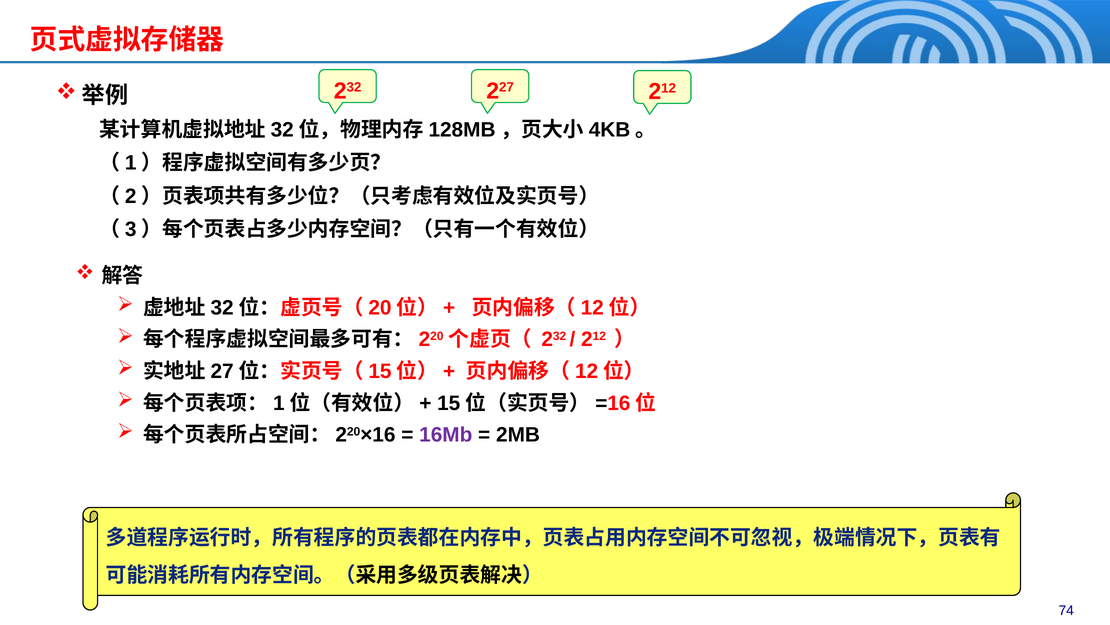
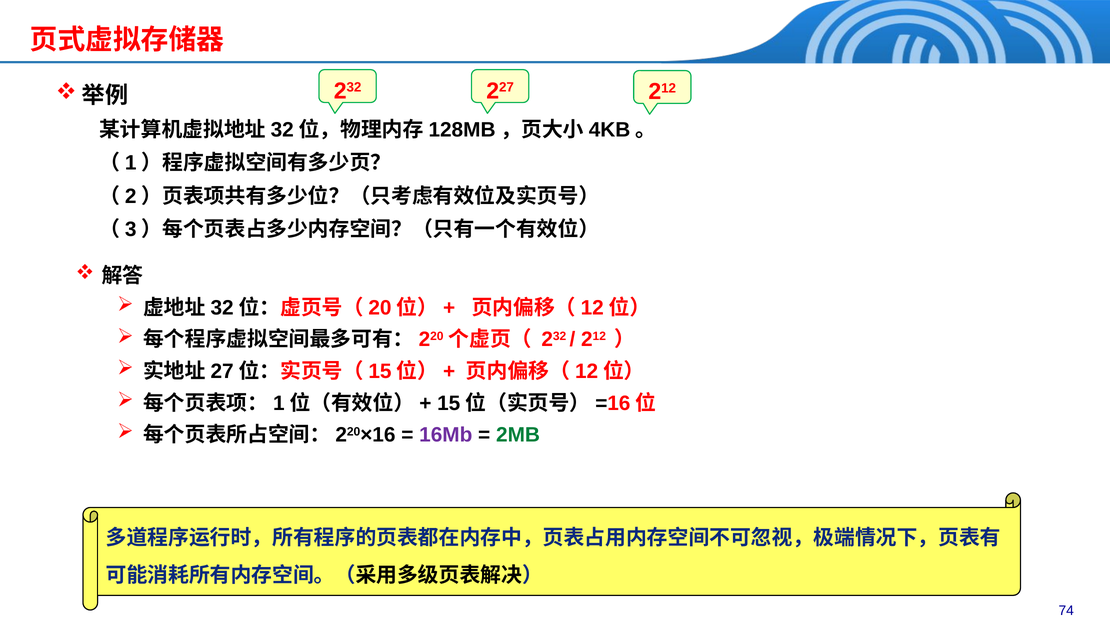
2MB colour: black -> green
